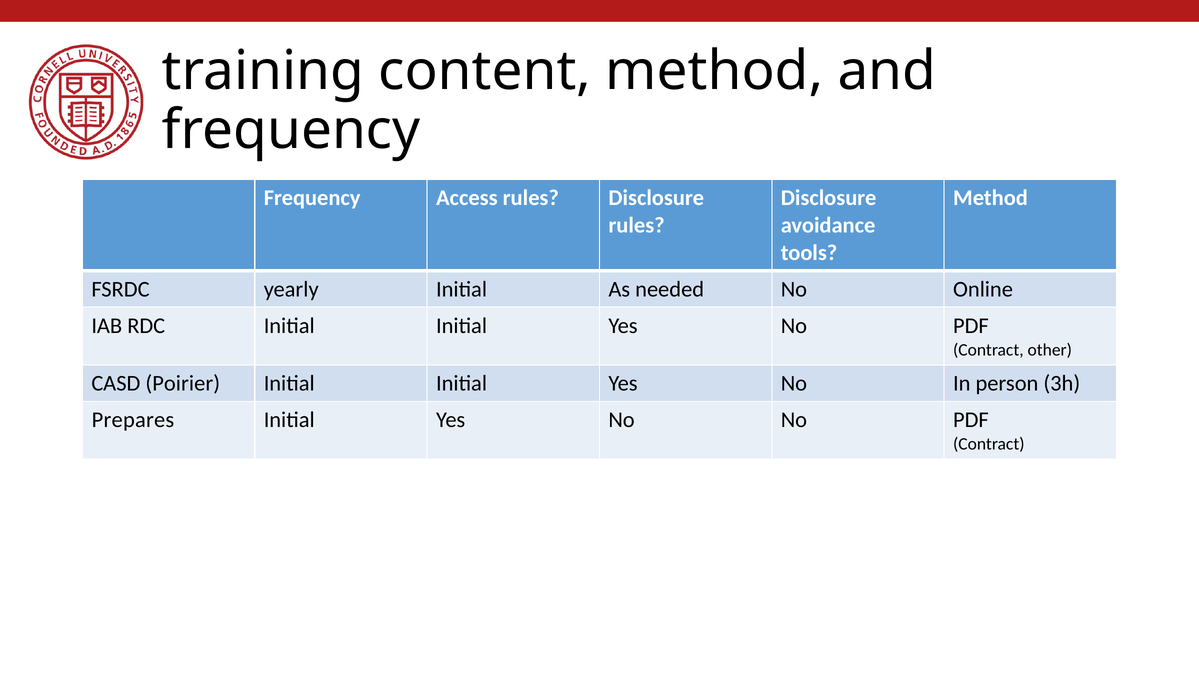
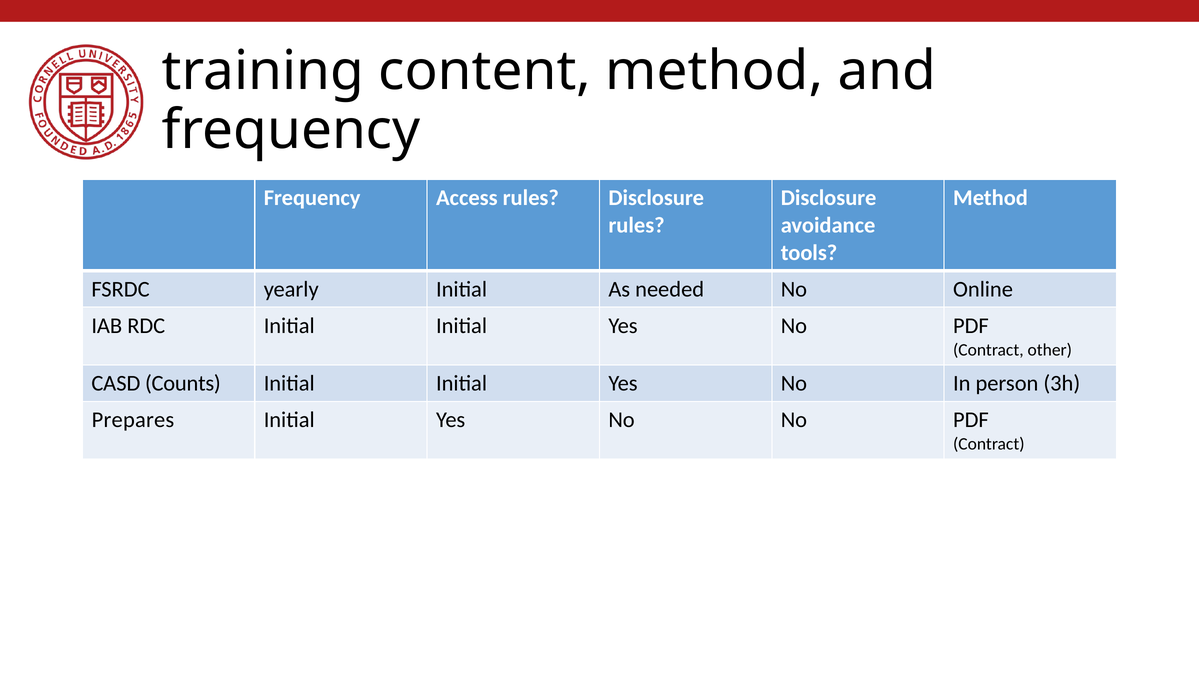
Poirier: Poirier -> Counts
